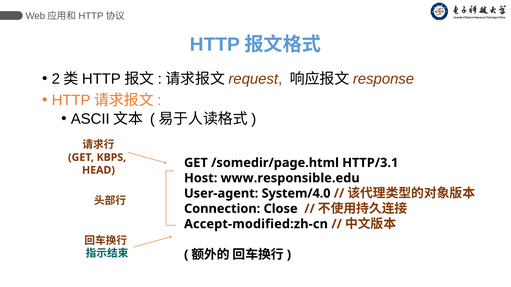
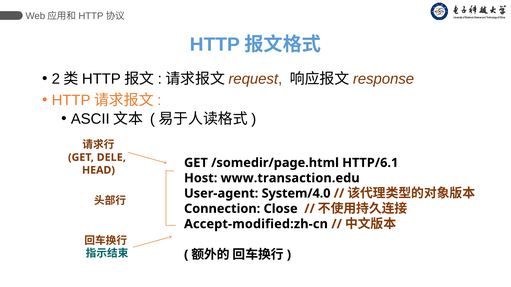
KBPS: KBPS -> DELE
HTTP/3.1: HTTP/3.1 -> HTTP/6.1
www.responsible.edu: www.responsible.edu -> www.transaction.edu
